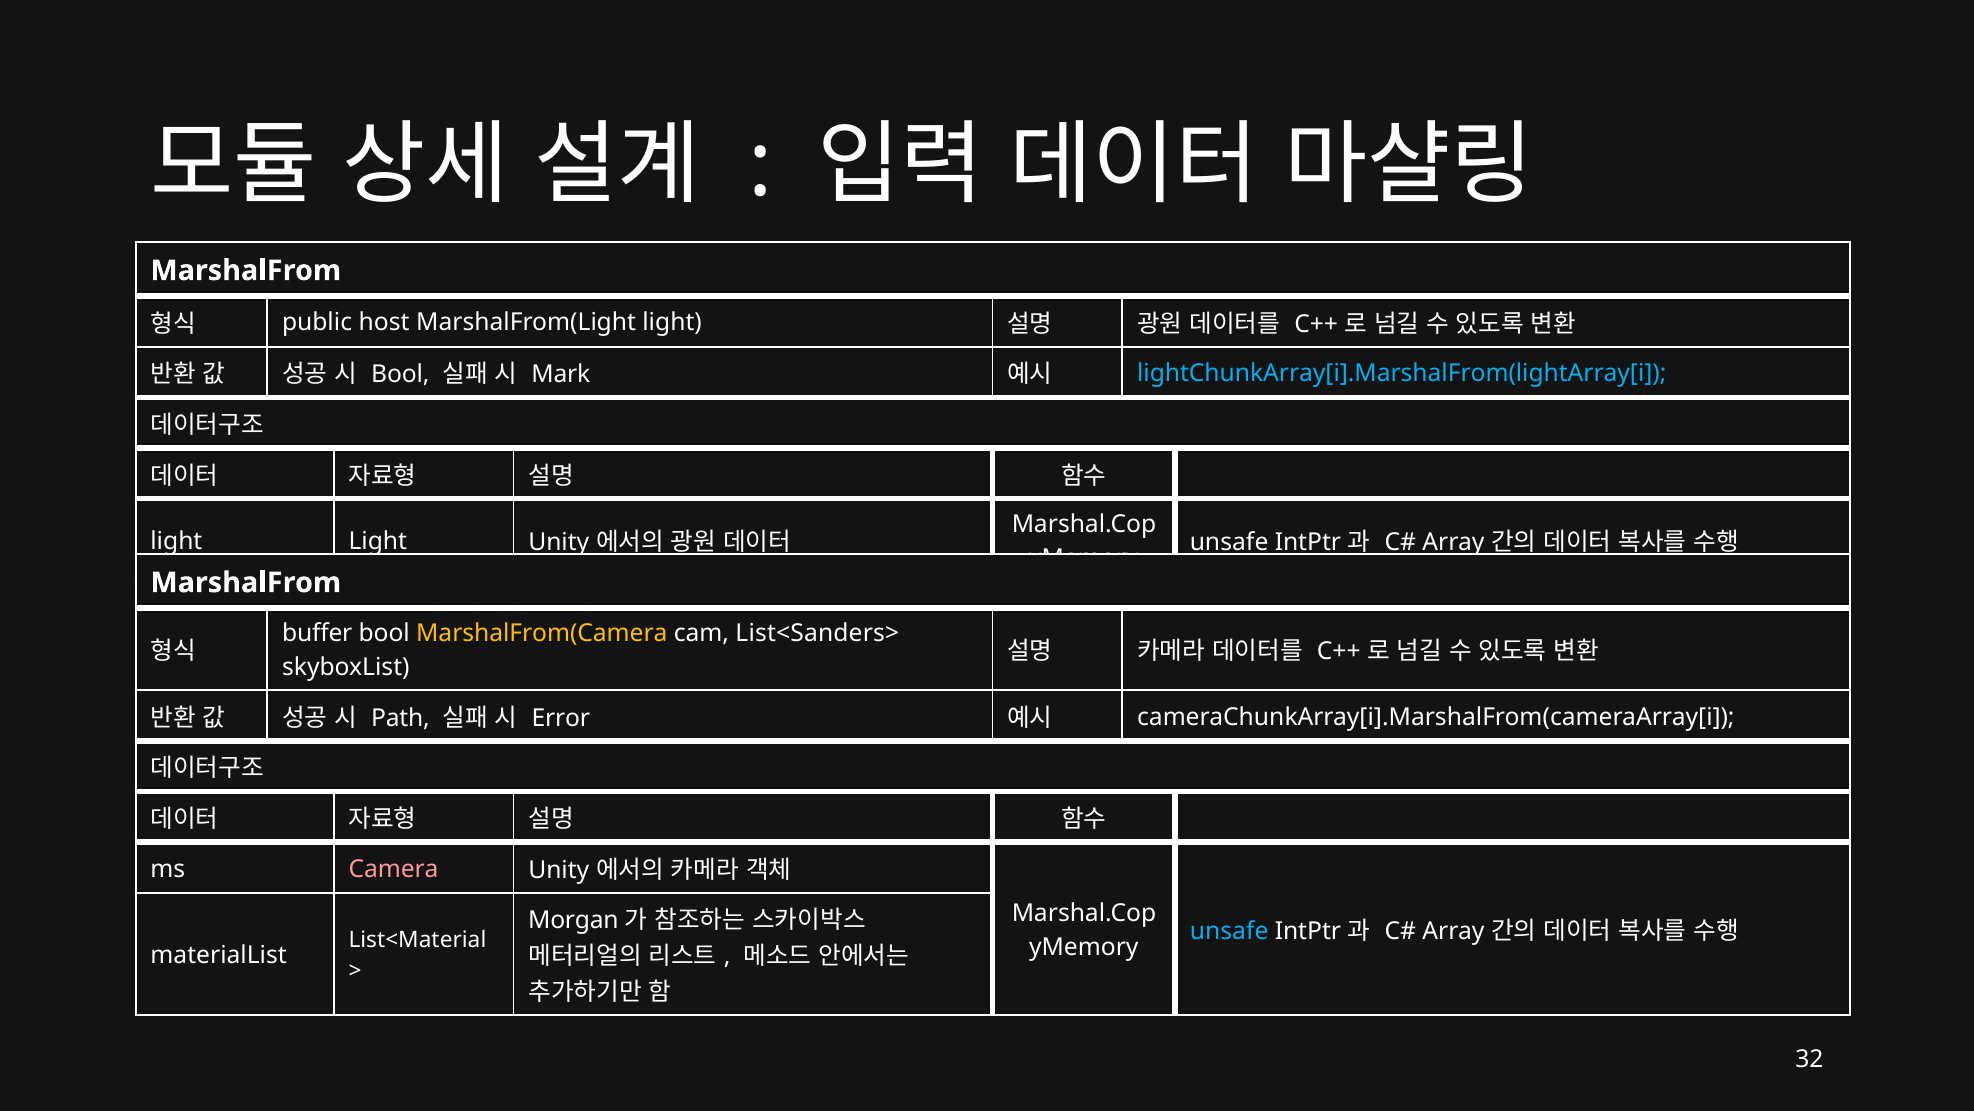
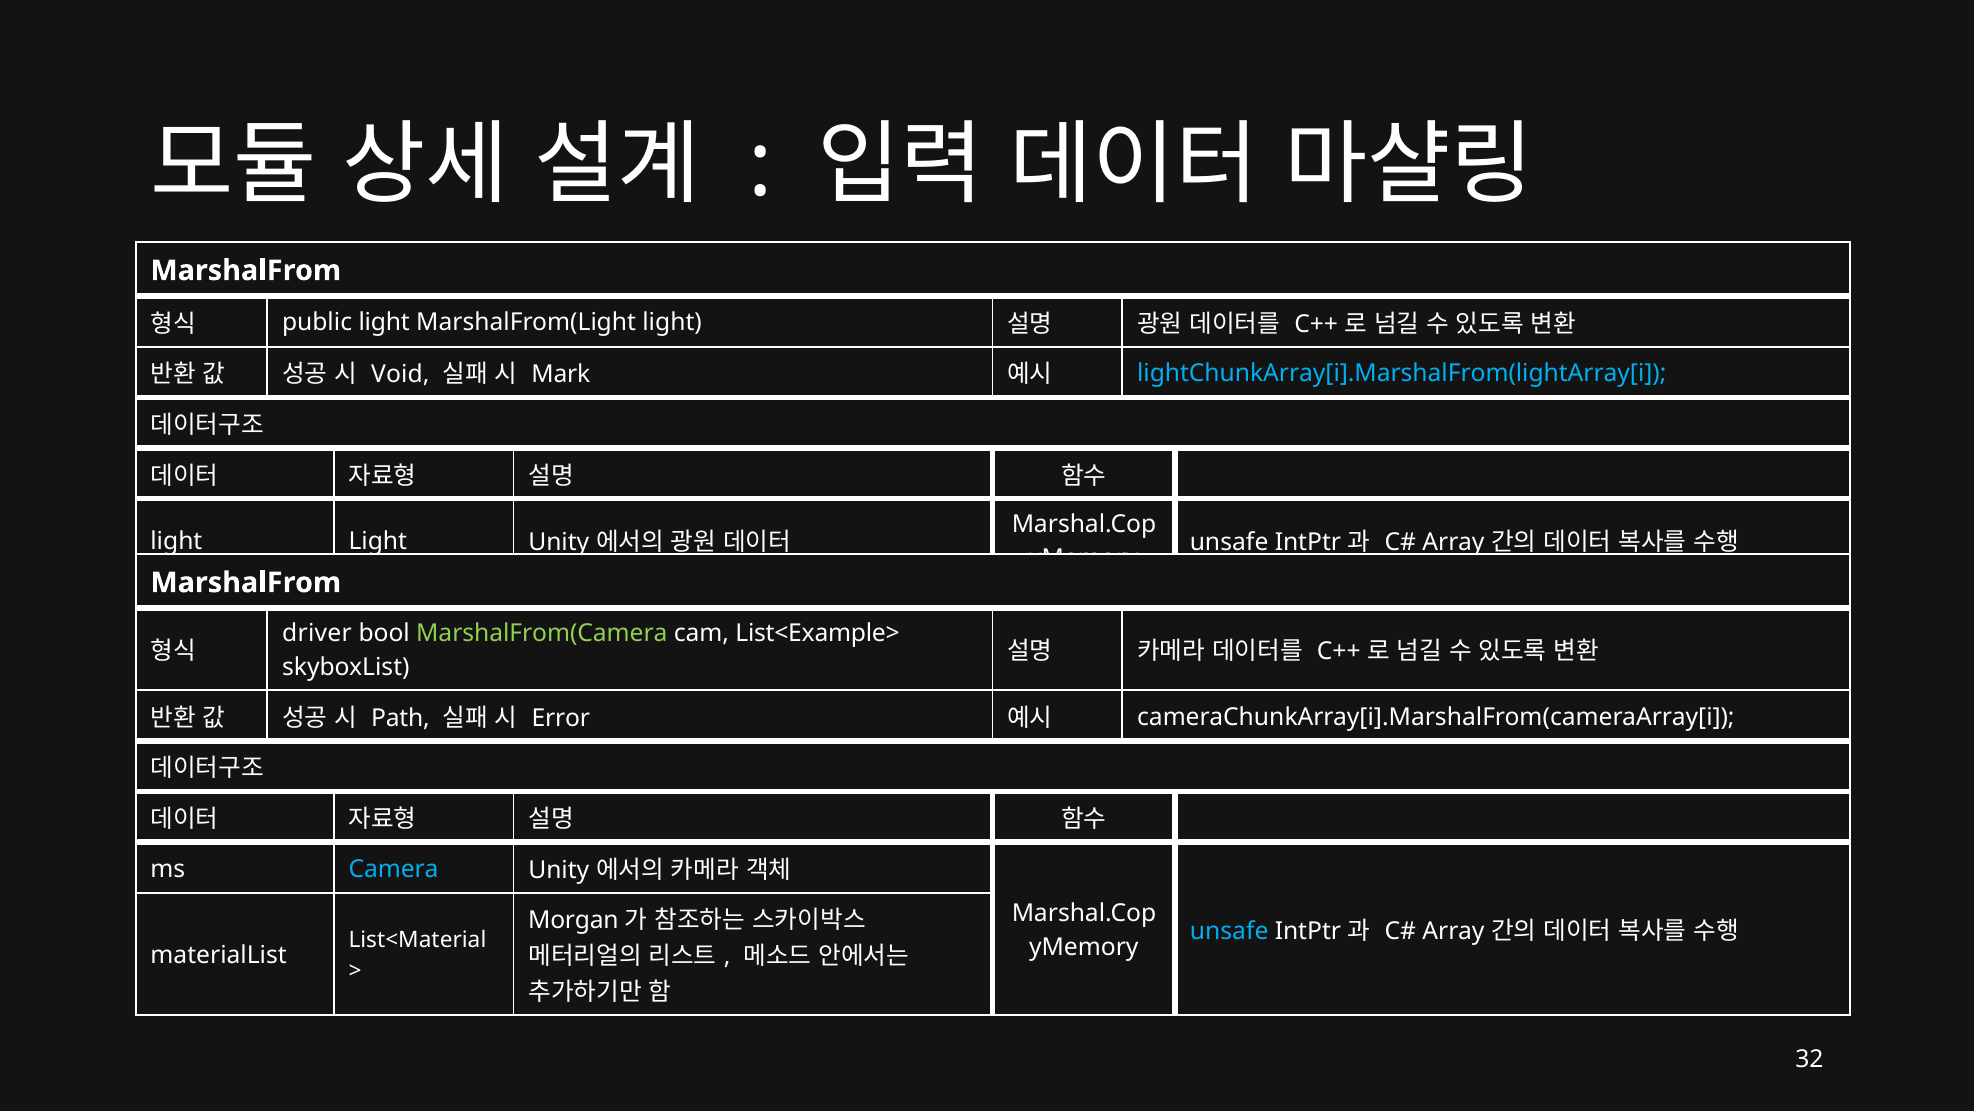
public host: host -> light
Bool at (400, 374): Bool -> Void
buffer: buffer -> driver
MarshalFrom(Camera colour: yellow -> light green
List<Sanders>: List<Sanders> -> List<Example>
Camera colour: pink -> light blue
